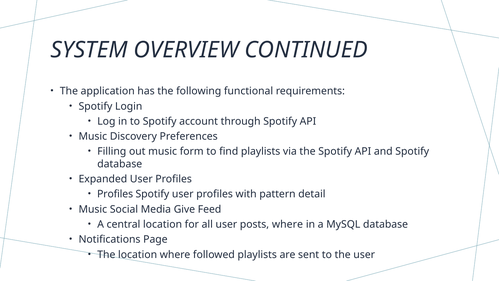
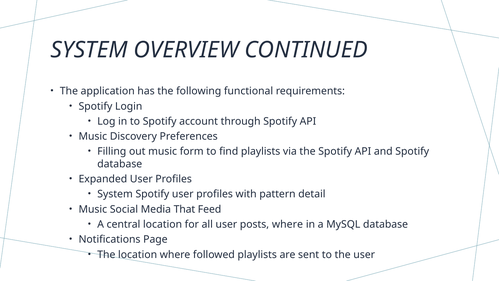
Profiles at (115, 194): Profiles -> System
Give: Give -> That
